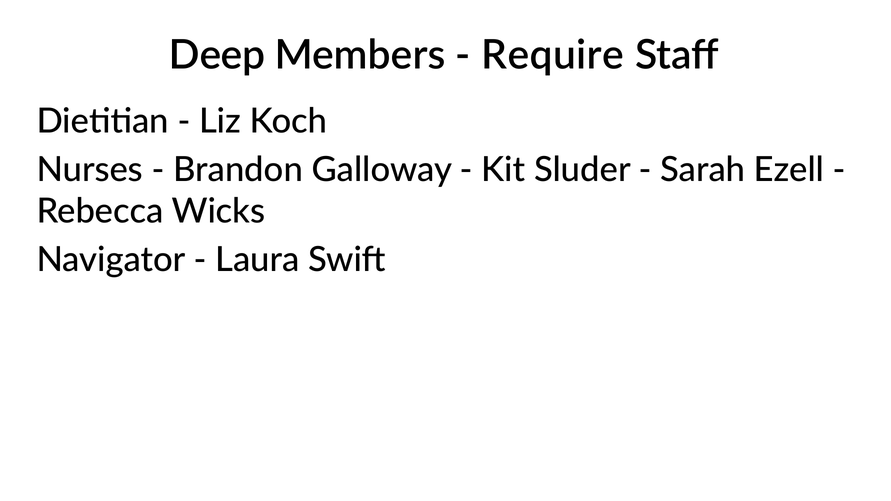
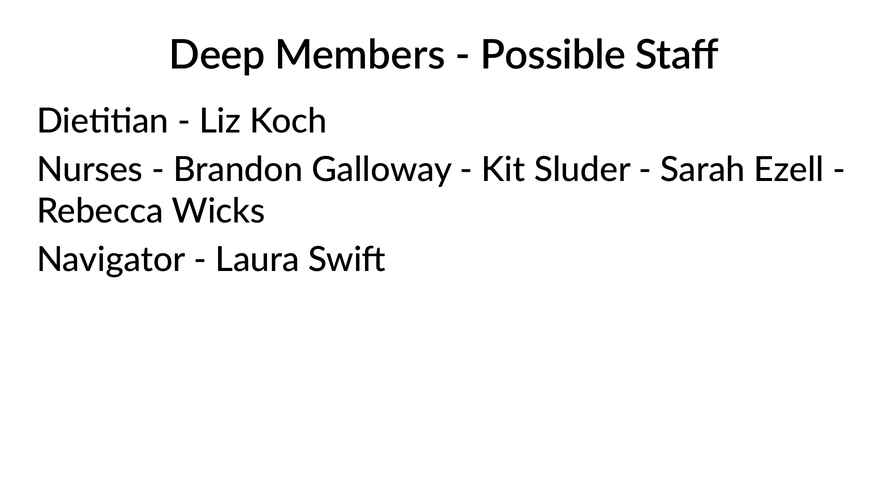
Require: Require -> Possible
